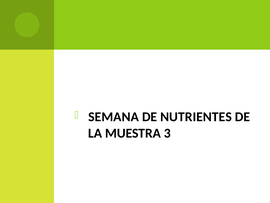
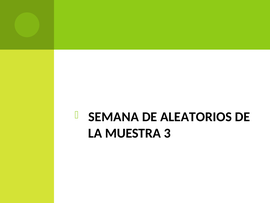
NUTRIENTES: NUTRIENTES -> ALEATORIOS
